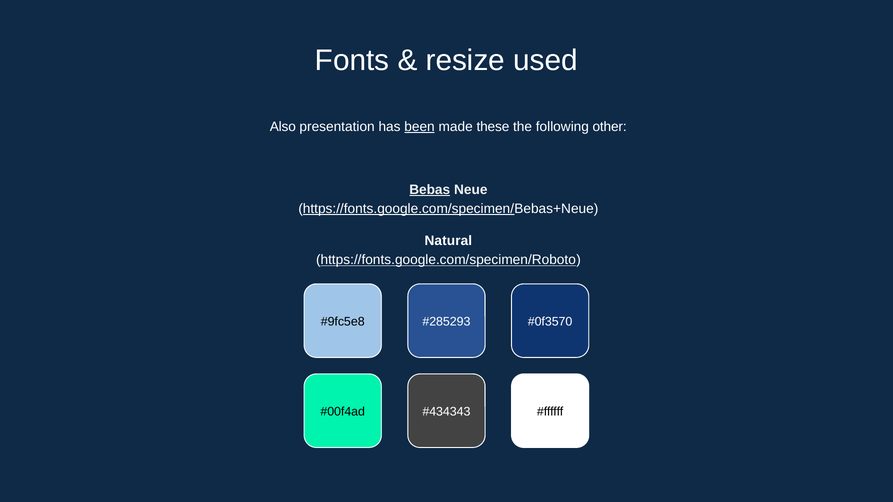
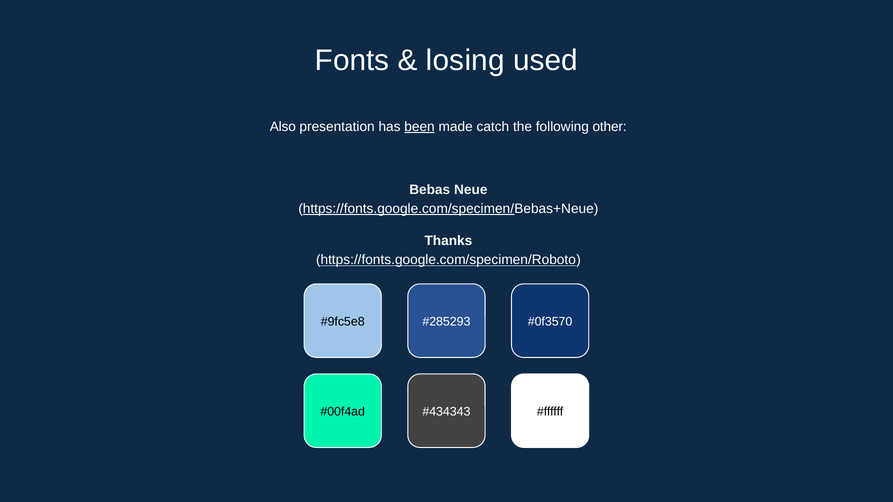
resize: resize -> losing
these: these -> catch
Bebas underline: present -> none
Natural: Natural -> Thanks
